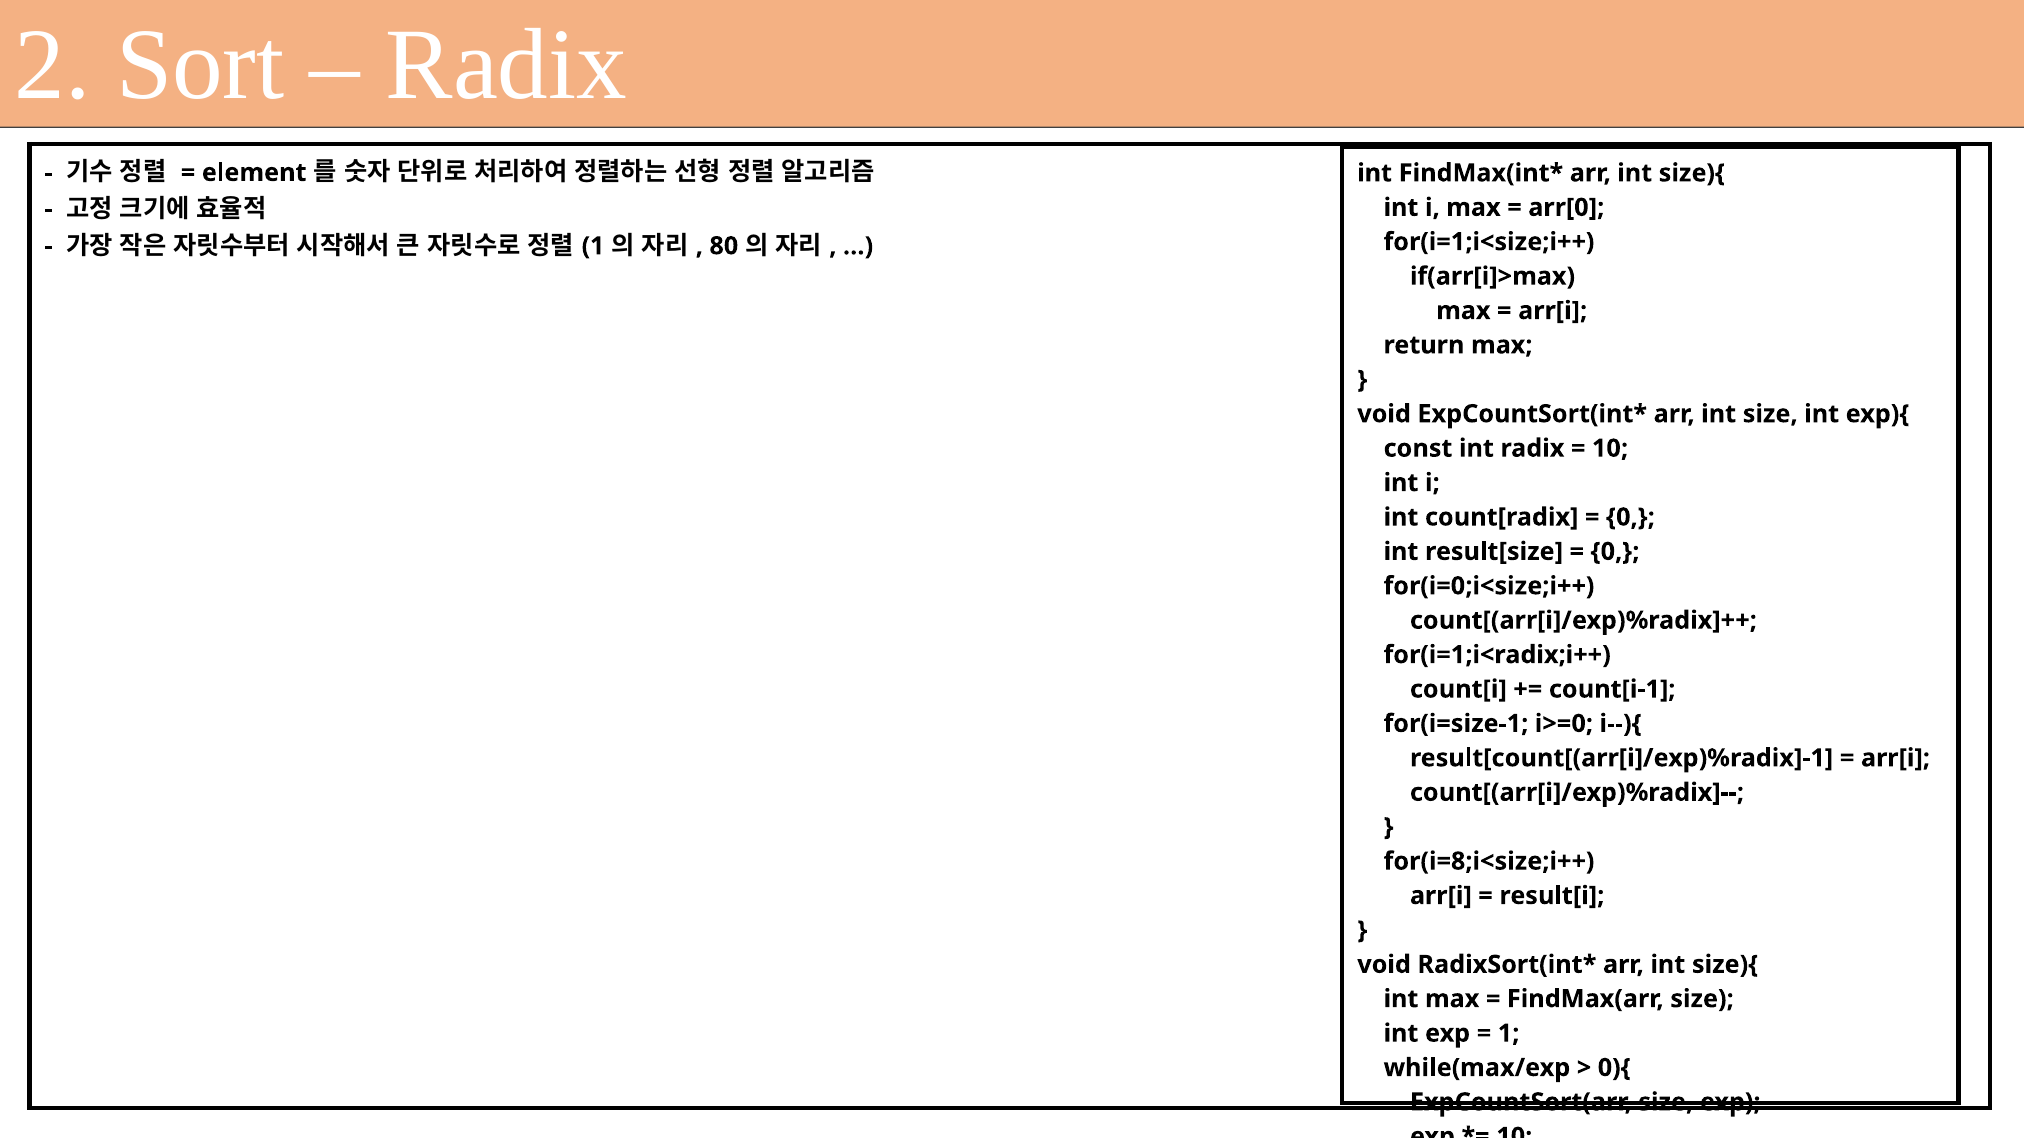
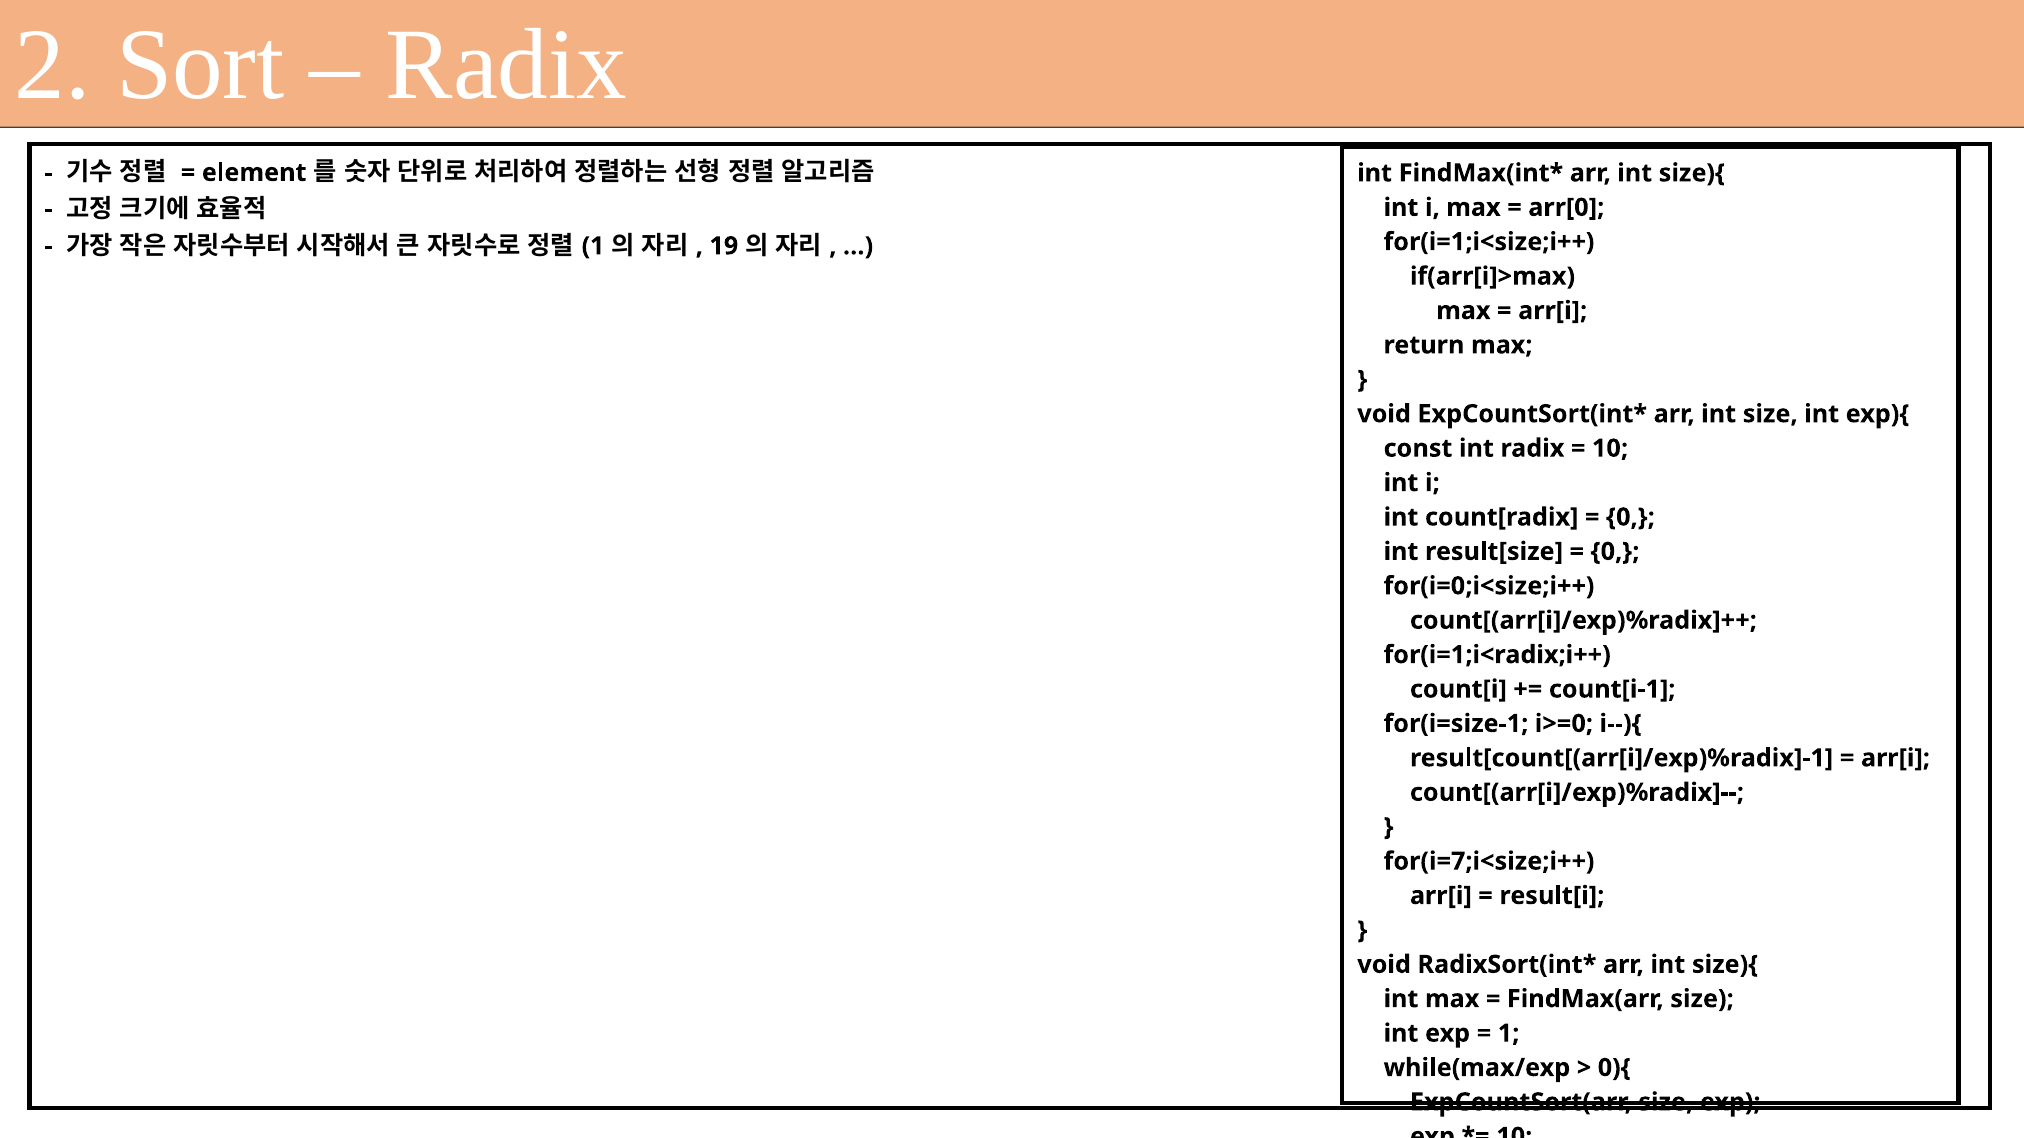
80: 80 -> 19
for(i=8;i<size;i++: for(i=8;i<size;i++ -> for(i=7;i<size;i++
